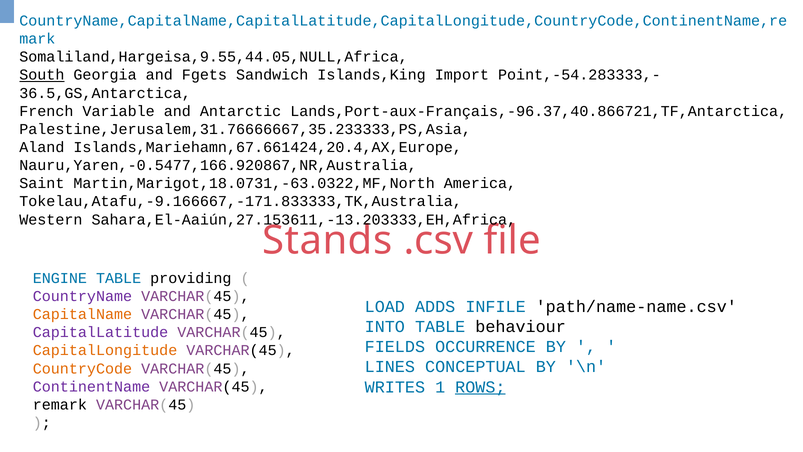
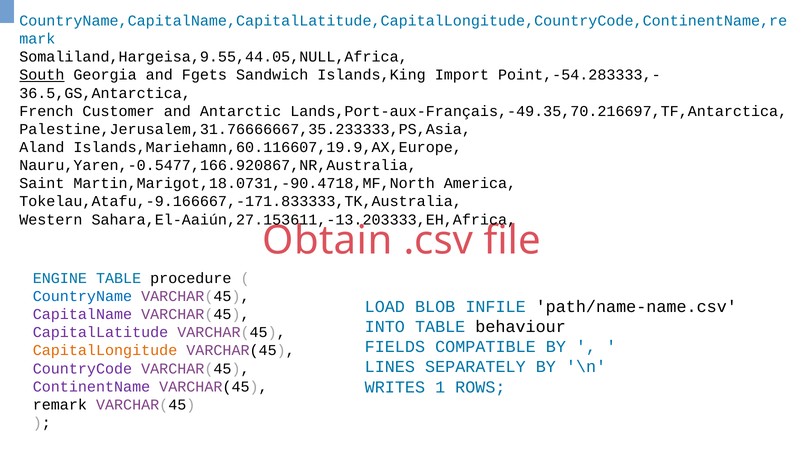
Variable: Variable -> Customer
Lands,Port-aux-Français,-96.37,40.866721,TF,Antarctica: Lands,Port-aux-Français,-96.37,40.866721,TF,Antarctica -> Lands,Port-aux-Français,-49.35,70.216697,TF,Antarctica
Islands,Mariehamn,67.661424,20.4,AX,Europe: Islands,Mariehamn,67.661424,20.4,AX,Europe -> Islands,Mariehamn,60.116607,19.9,AX,Europe
Martin,Marigot,18.0731,-63.0322,MF,North: Martin,Marigot,18.0731,-63.0322,MF,North -> Martin,Marigot,18.0731,-90.4718,MF,North
Stands: Stands -> Obtain
providing: providing -> procedure
CountryName colour: purple -> blue
ADDS: ADDS -> BLOB
CapitalName colour: orange -> purple
OCCURRENCE: OCCURRENCE -> COMPATIBLE
CONCEPTUAL: CONCEPTUAL -> SEPARATELY
CountryCode colour: orange -> purple
ROWS underline: present -> none
